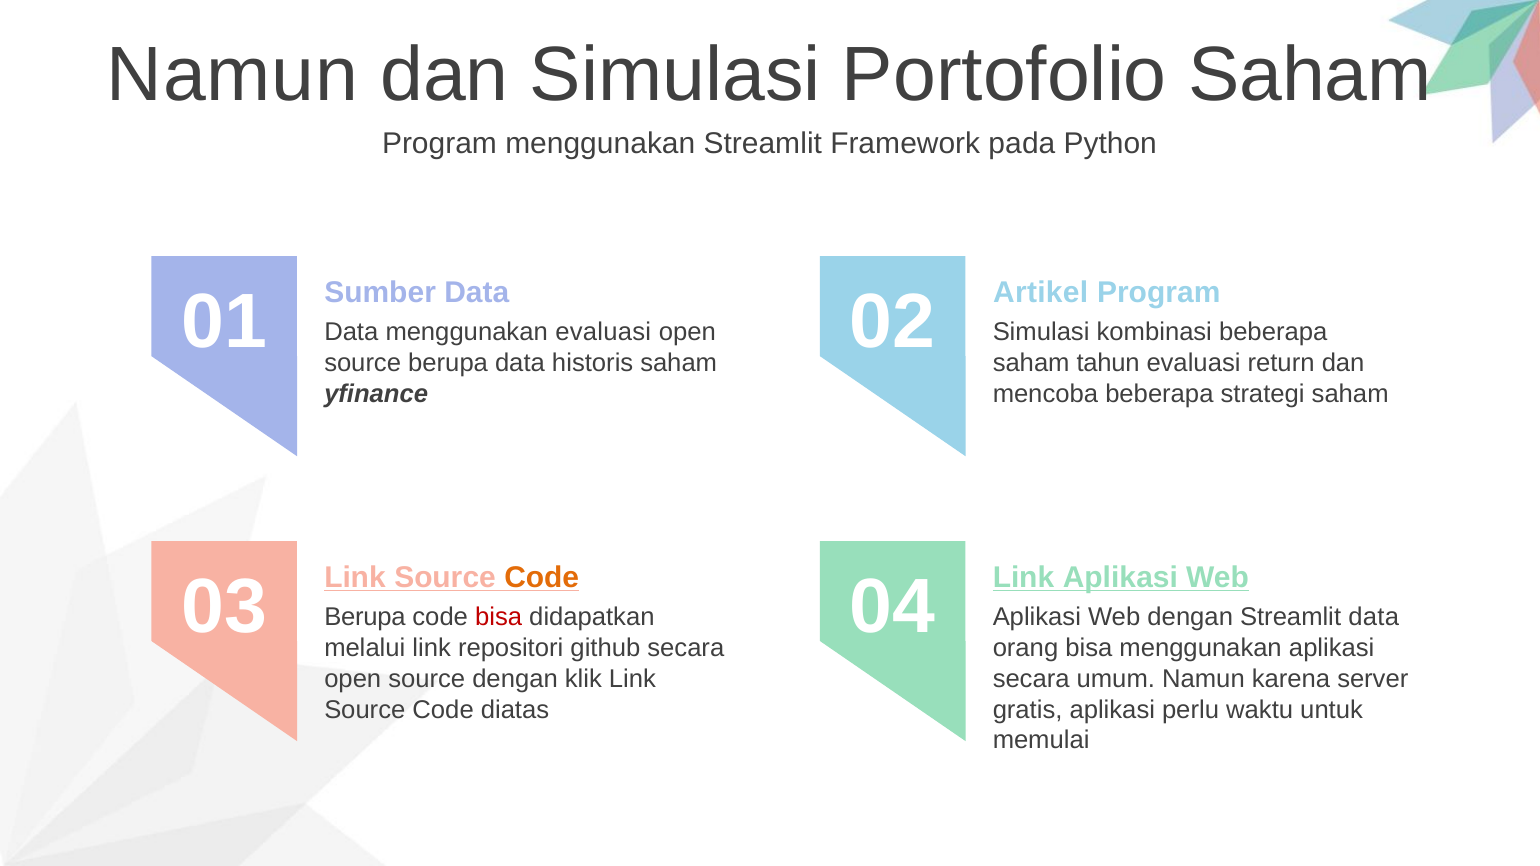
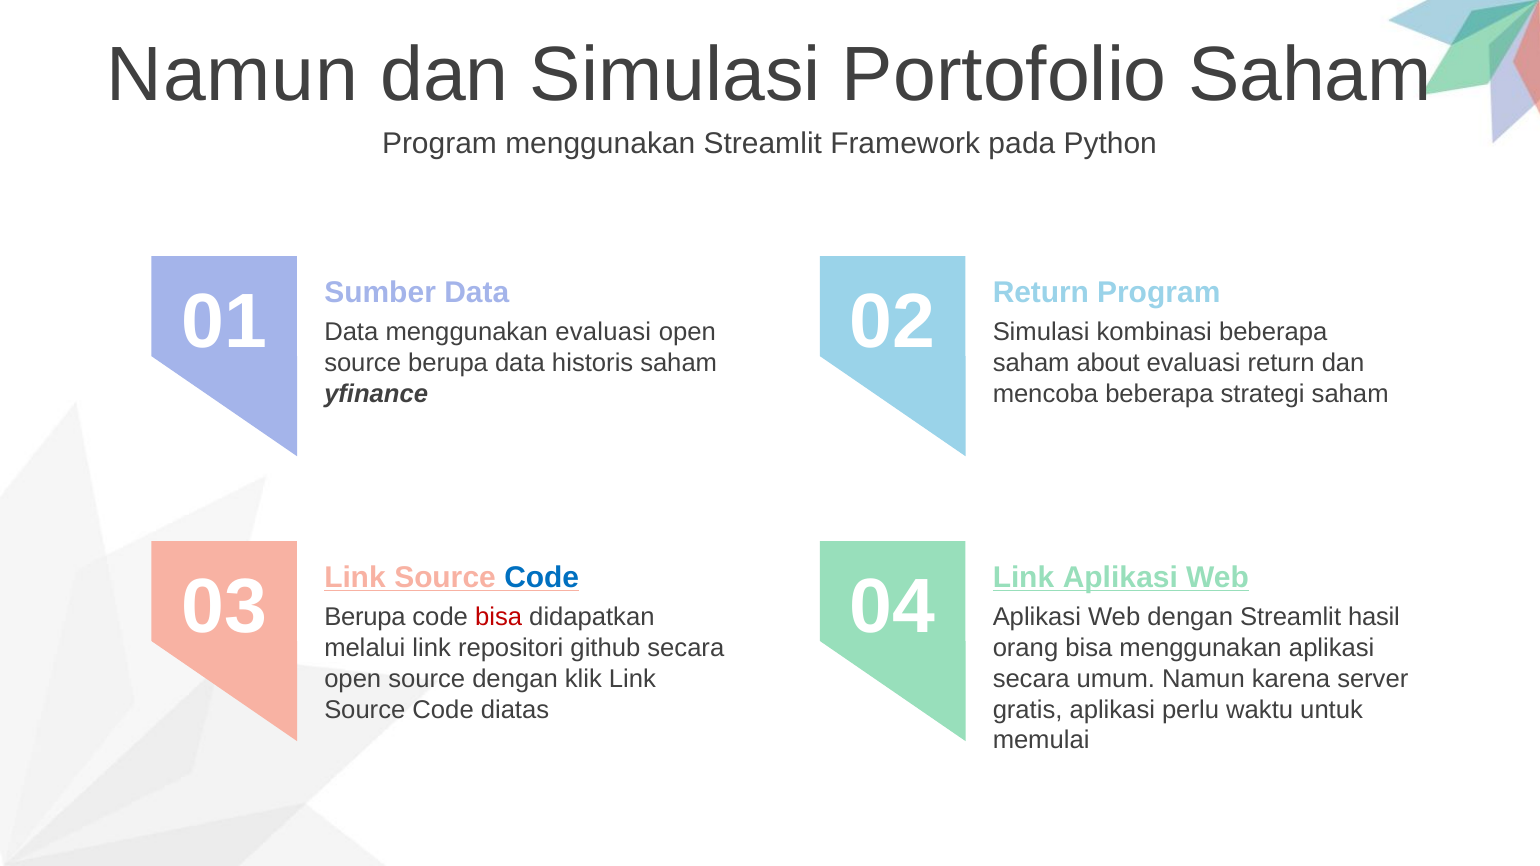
Artikel at (1041, 292): Artikel -> Return
tahun: tahun -> about
Code at (542, 577) colour: orange -> blue
Streamlit data: data -> hasil
